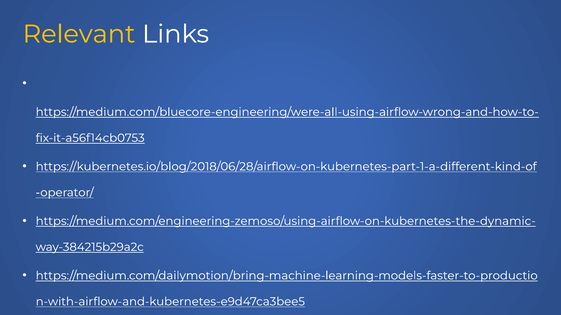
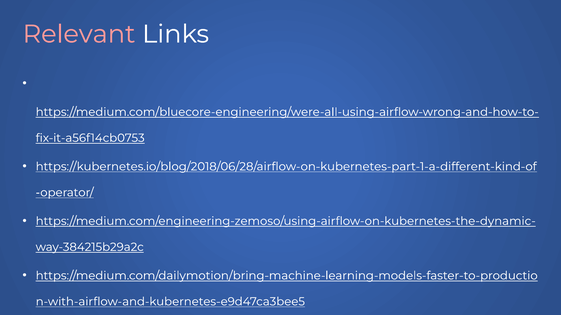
Relevant colour: yellow -> pink
